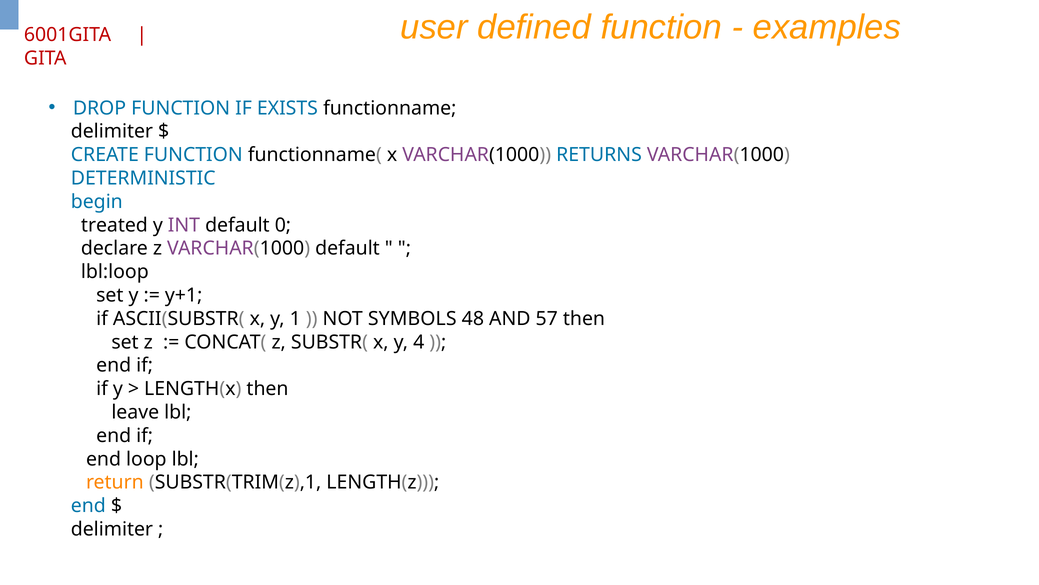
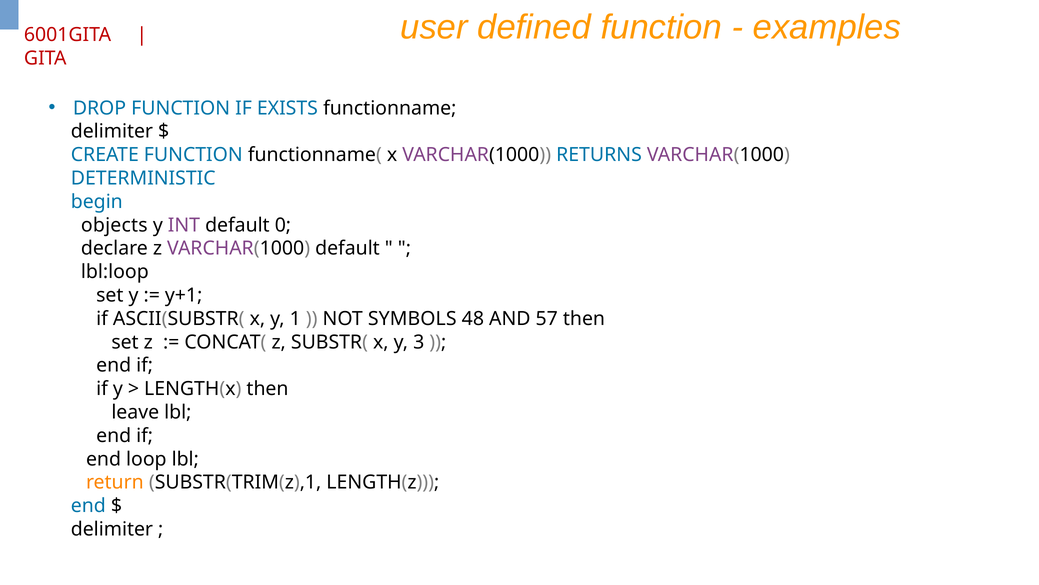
treated: treated -> objects
4: 4 -> 3
